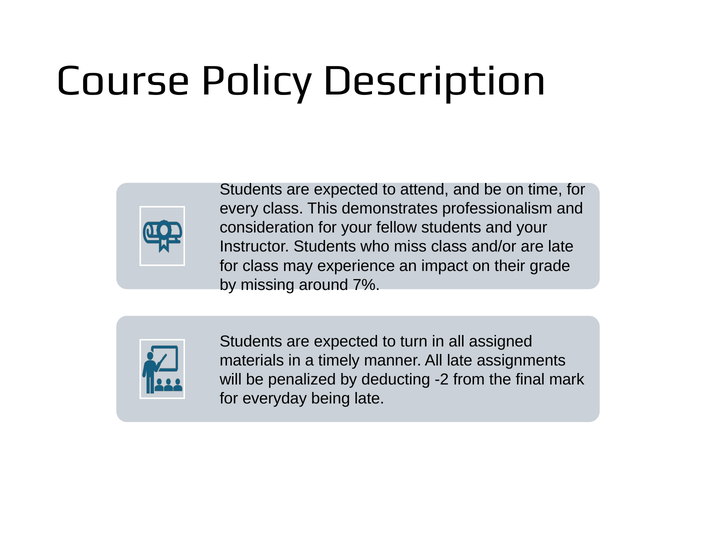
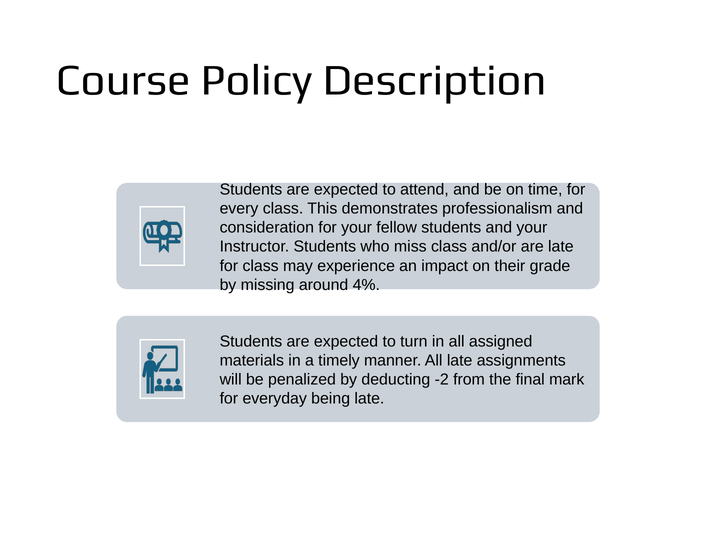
7%: 7% -> 4%
